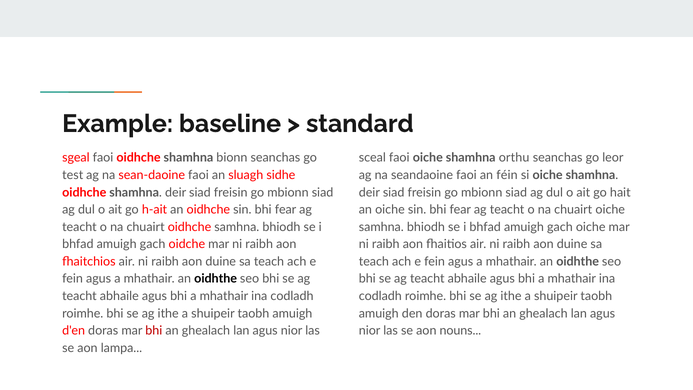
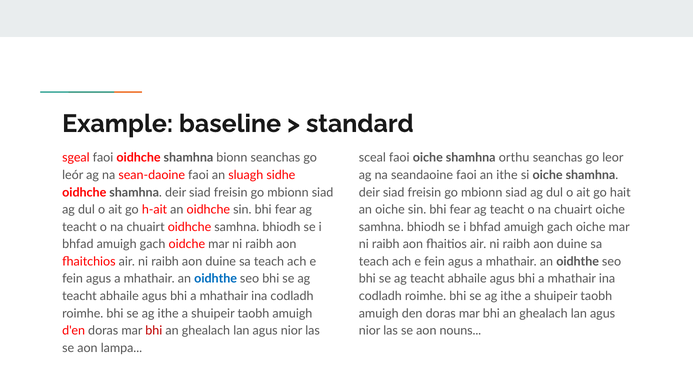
test: test -> leór
an féin: féin -> ithe
oidhthe at (216, 279) colour: black -> blue
